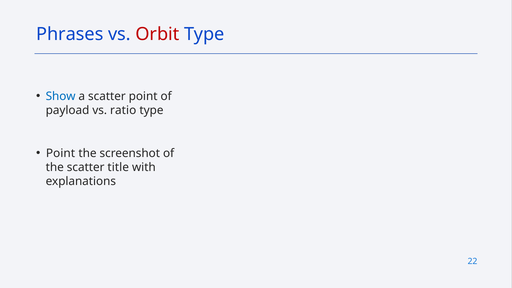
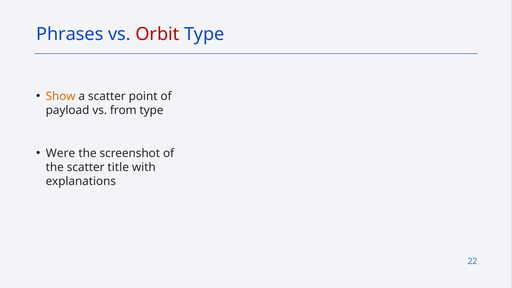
Show colour: blue -> orange
ratio: ratio -> from
Point at (61, 153): Point -> Were
